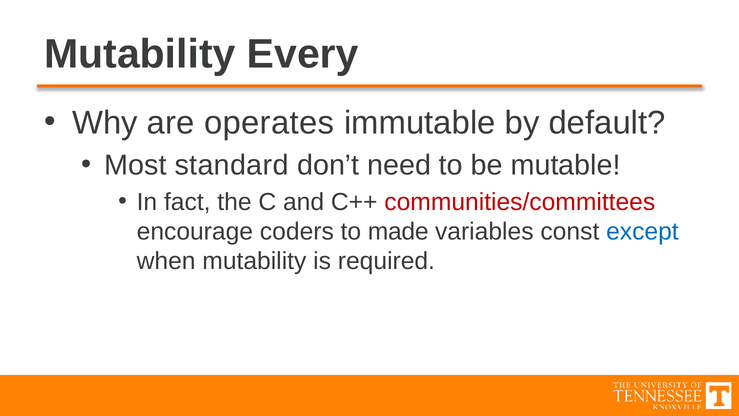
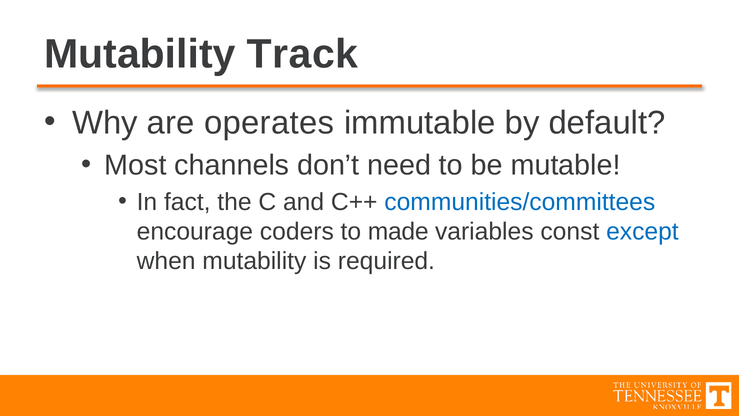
Every: Every -> Track
standard: standard -> channels
communities/committees colour: red -> blue
